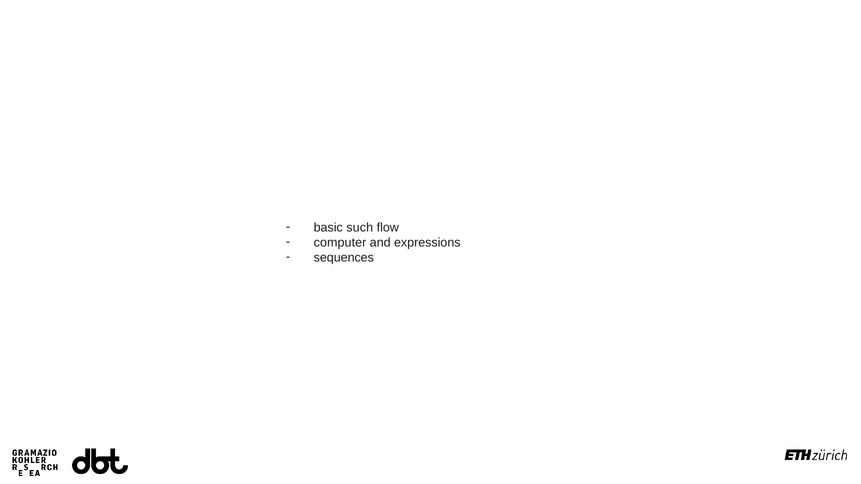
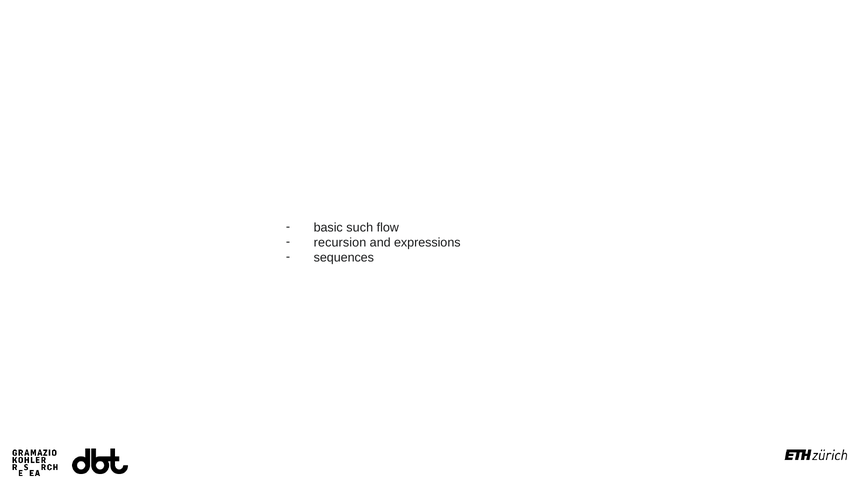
computer: computer -> recursion
